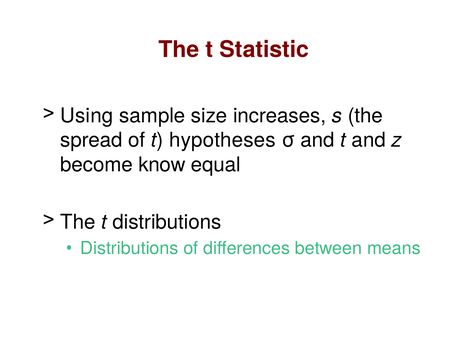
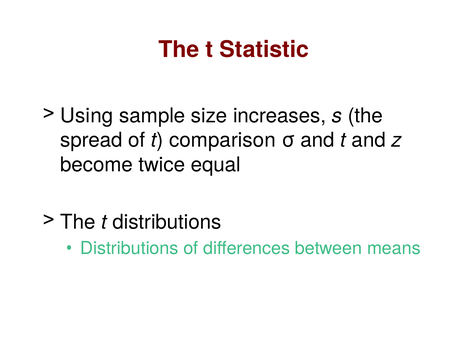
hypotheses: hypotheses -> comparison
know: know -> twice
